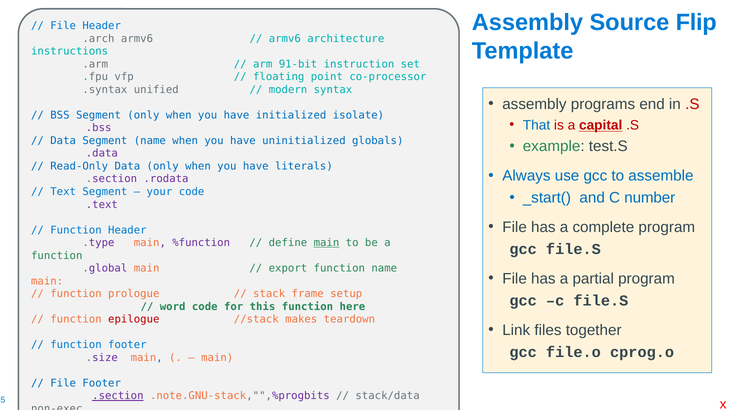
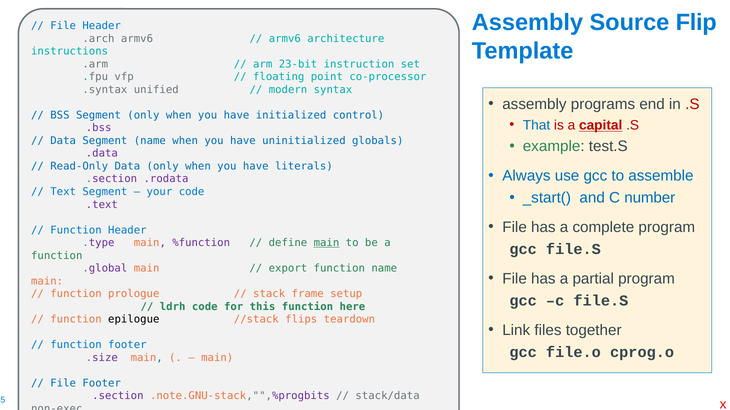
91-bit: 91-bit -> 23-bit
isolate: isolate -> control
word: word -> ldrh
epilogue colour: red -> black
makes: makes -> flips
.section at (118, 397) underline: present -> none
